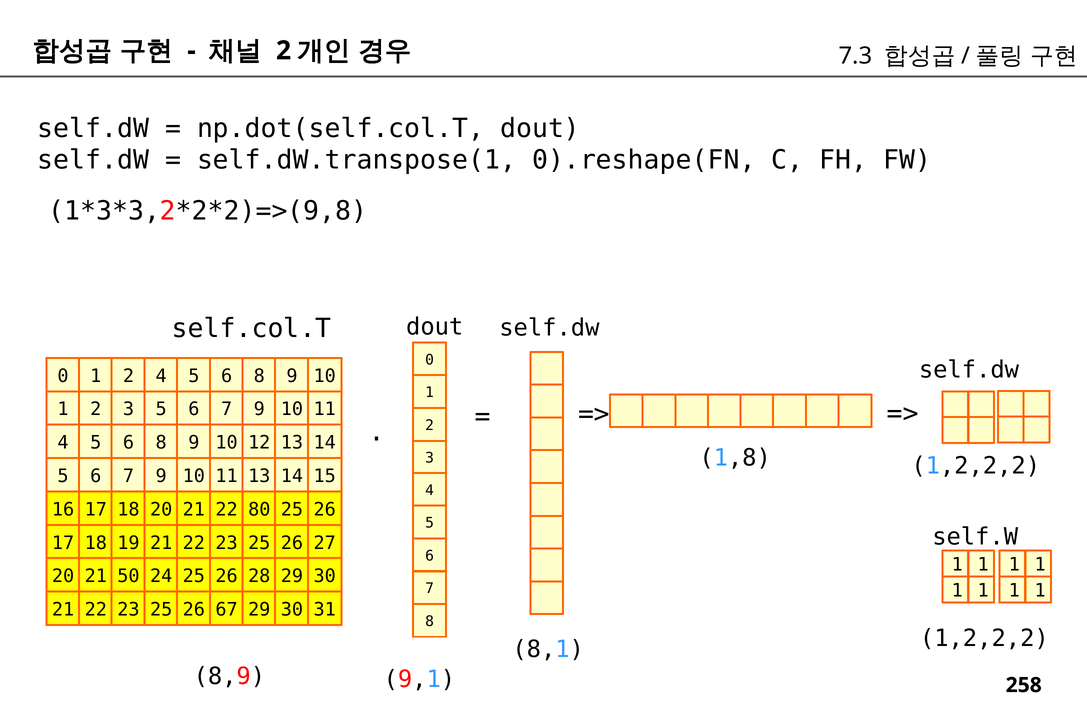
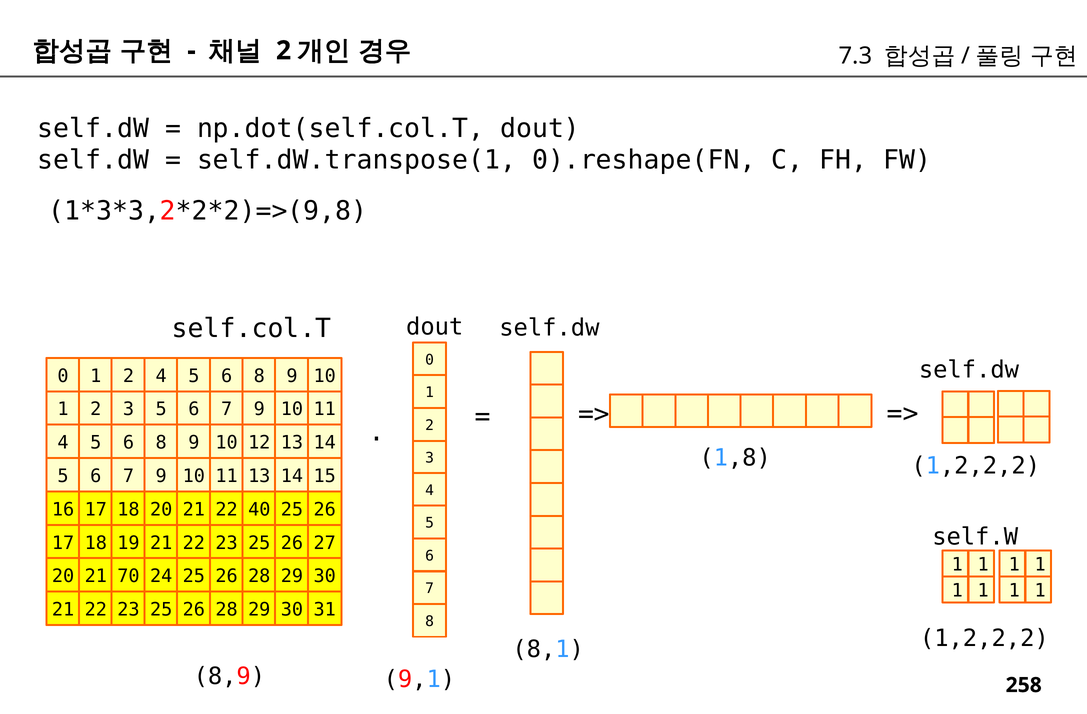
80: 80 -> 40
50: 50 -> 70
23 25 26 67: 67 -> 28
